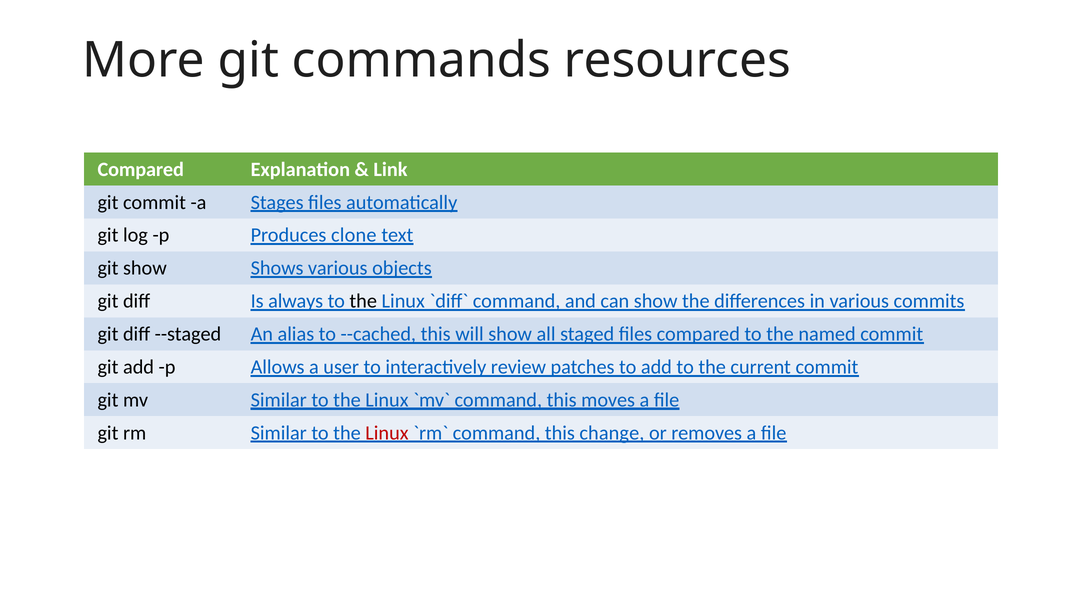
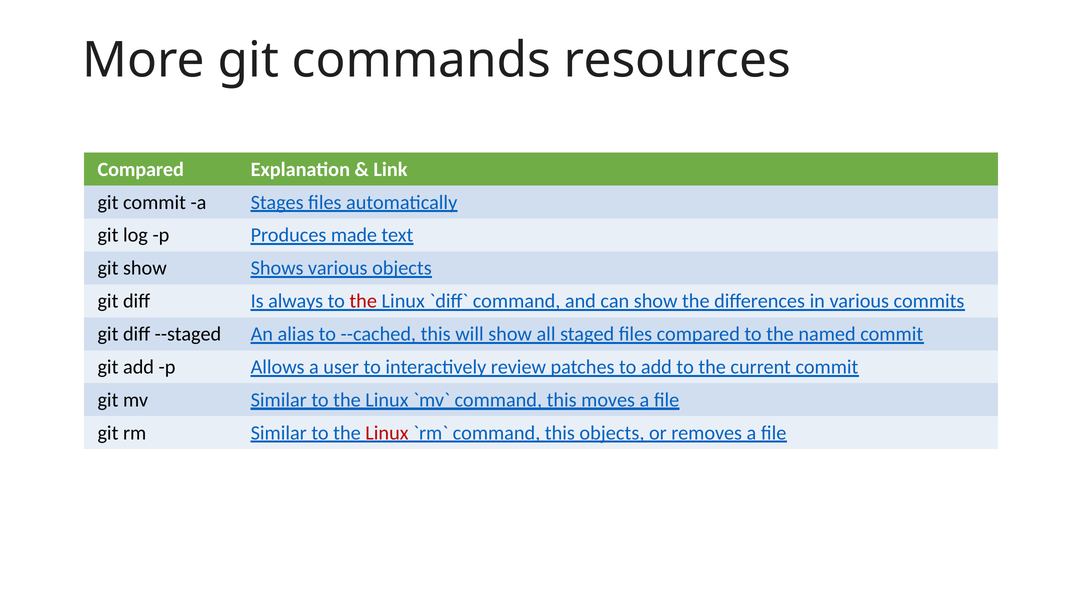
clone: clone -> made
the at (363, 301) colour: black -> red
this change: change -> objects
